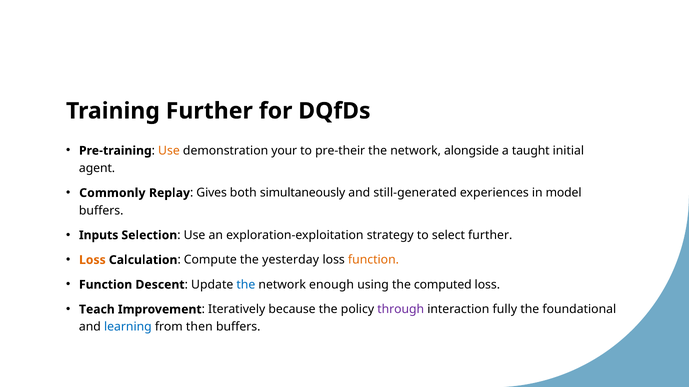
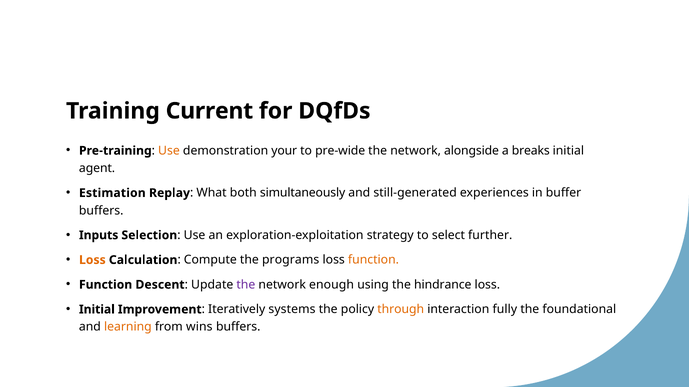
Training Further: Further -> Current
pre-their: pre-their -> pre-wide
taught: taught -> breaks
Commonly: Commonly -> Estimation
Gives: Gives -> What
model: model -> buffer
yesterday: yesterday -> programs
the at (246, 285) colour: blue -> purple
computed: computed -> hindrance
Teach at (97, 310): Teach -> Initial
because: because -> systems
through colour: purple -> orange
learning colour: blue -> orange
then: then -> wins
